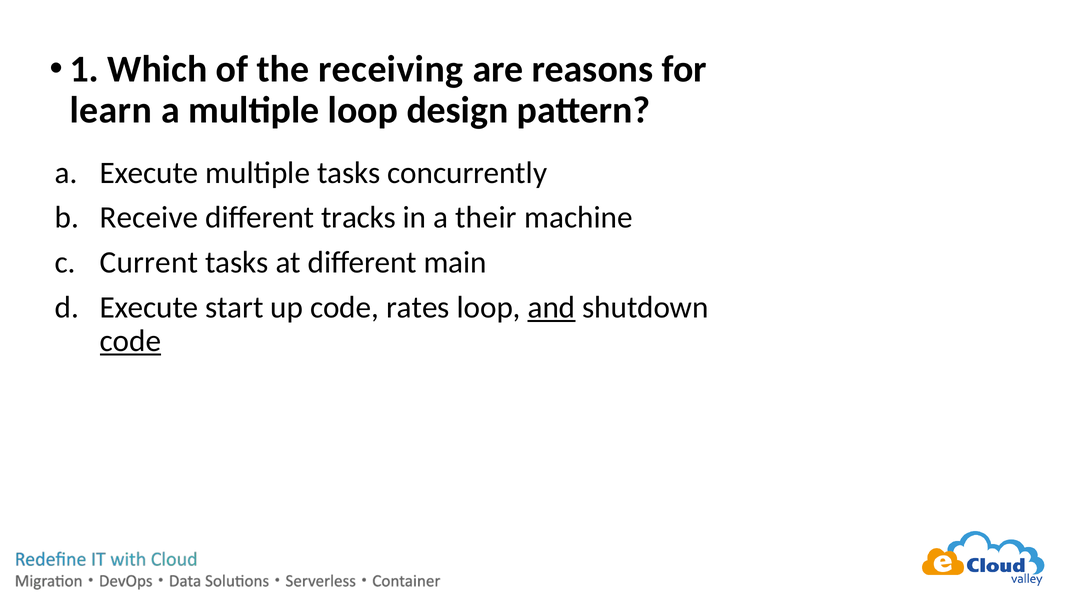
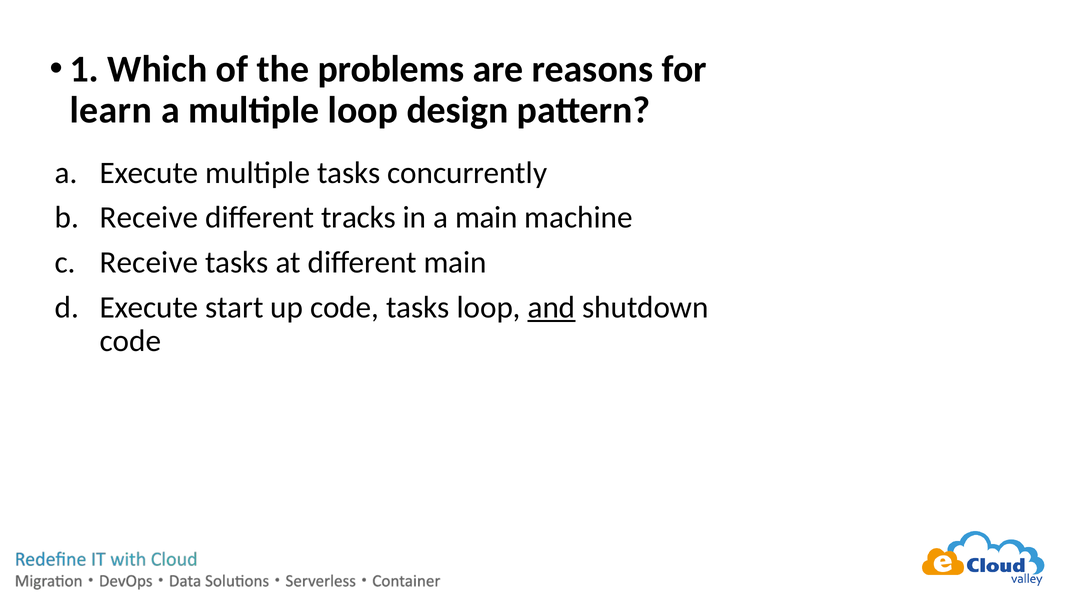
receiving: receiving -> problems
a their: their -> main
Current at (149, 262): Current -> Receive
code rates: rates -> tasks
code at (130, 341) underline: present -> none
